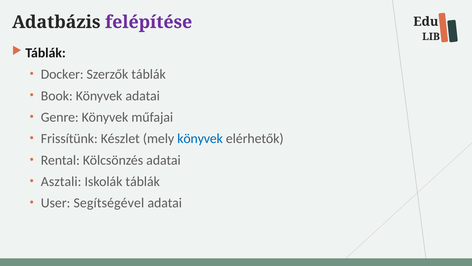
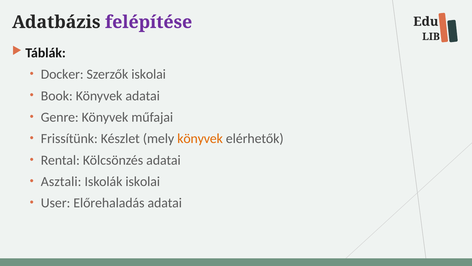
Szerzők táblák: táblák -> iskolai
könyvek at (200, 138) colour: blue -> orange
Iskolák táblák: táblák -> iskolai
Segítségével: Segítségével -> Előrehaladás
